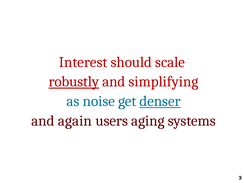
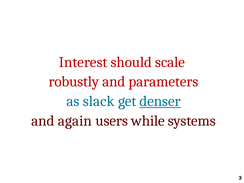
robustly underline: present -> none
simplifying: simplifying -> parameters
noise: noise -> slack
aging: aging -> while
